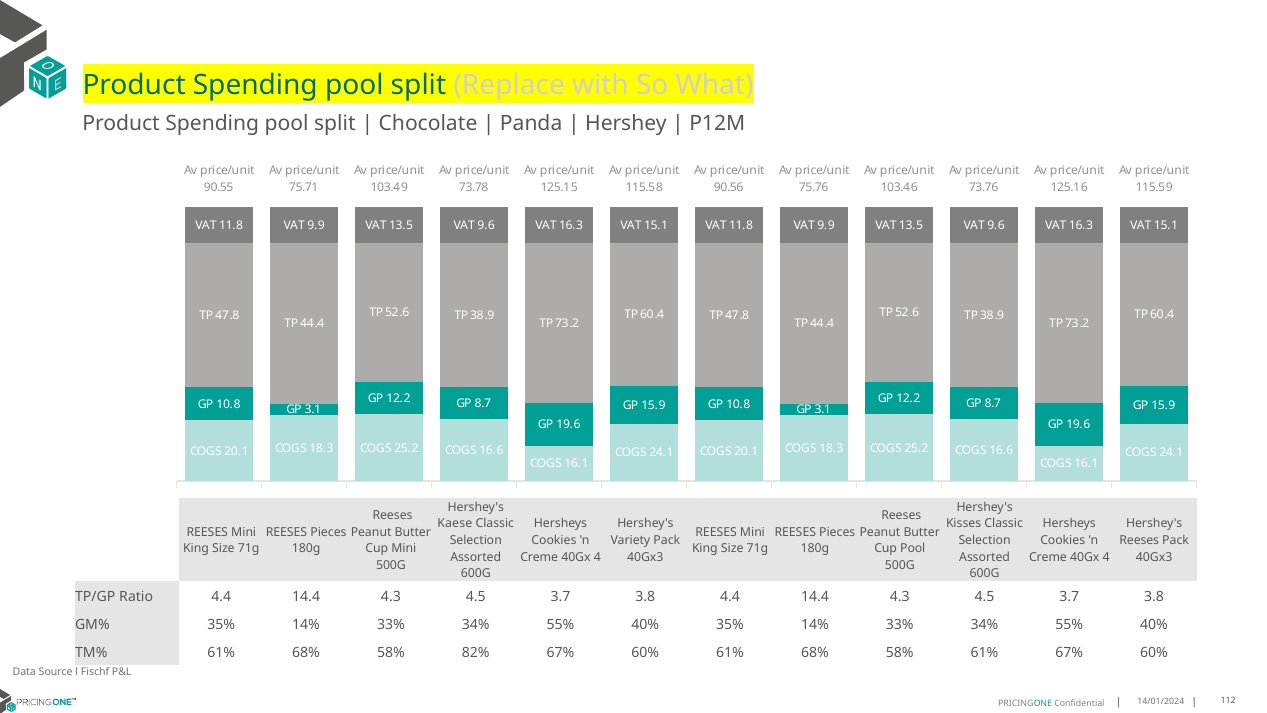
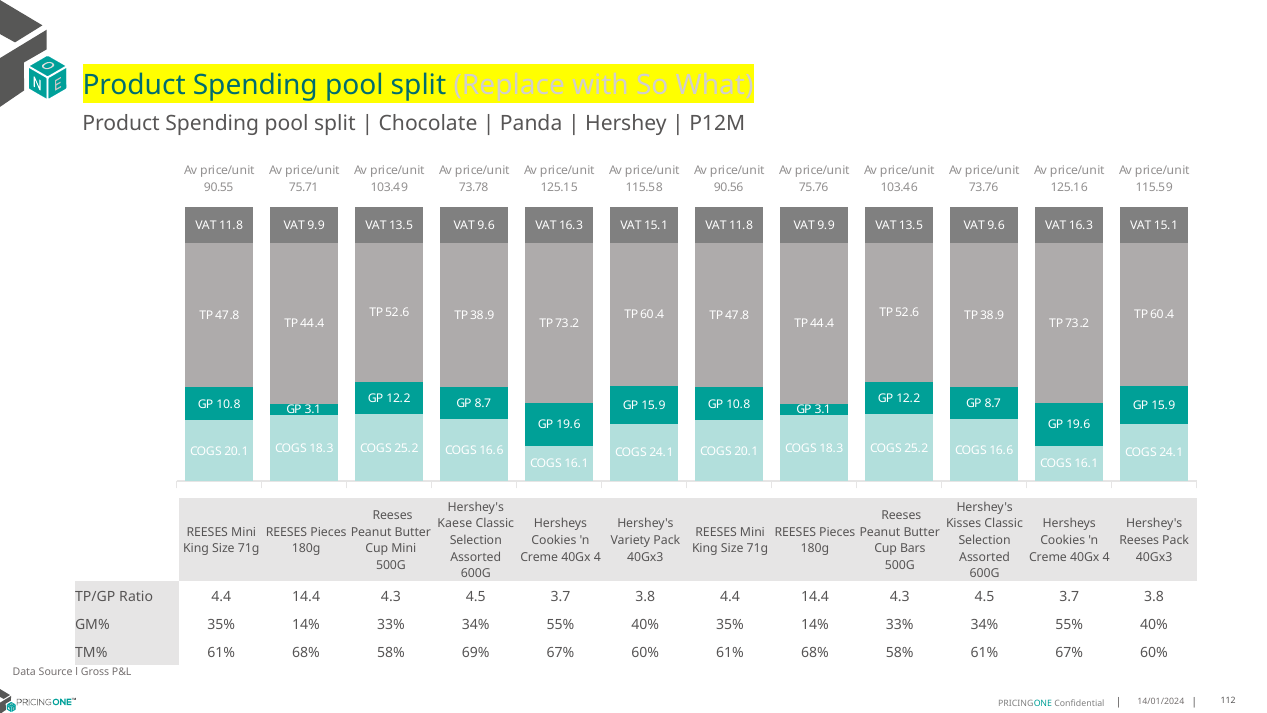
Cup Pool: Pool -> Bars
82%: 82% -> 69%
Fischf: Fischf -> Gross
